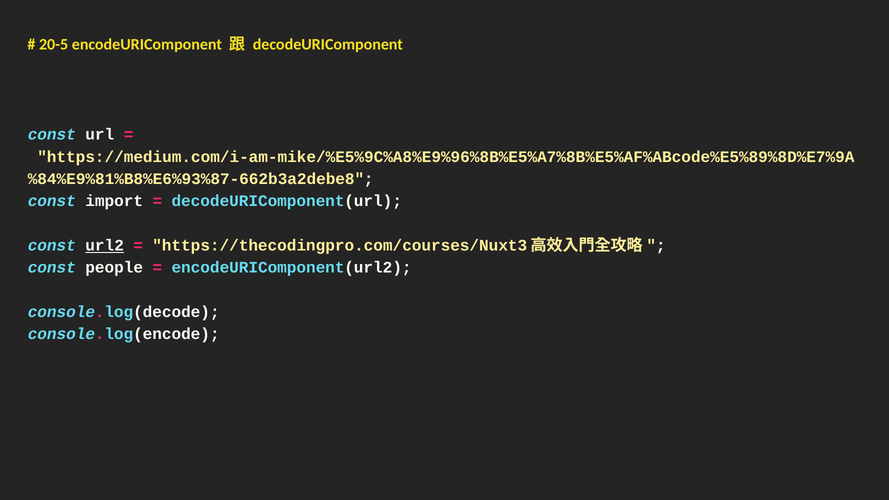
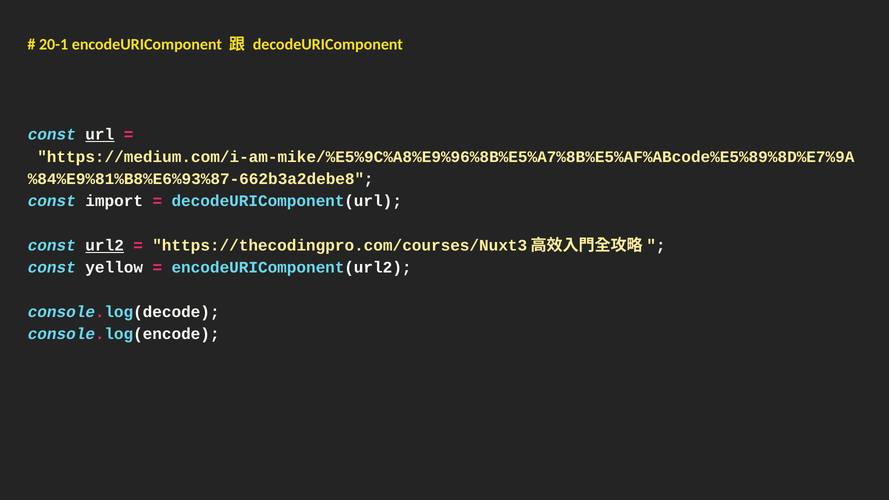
20-5: 20-5 -> 20-1
url underline: none -> present
people: people -> yellow
